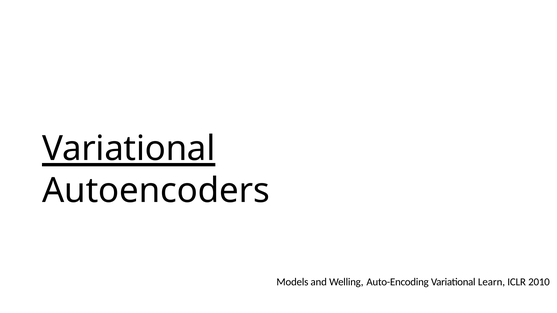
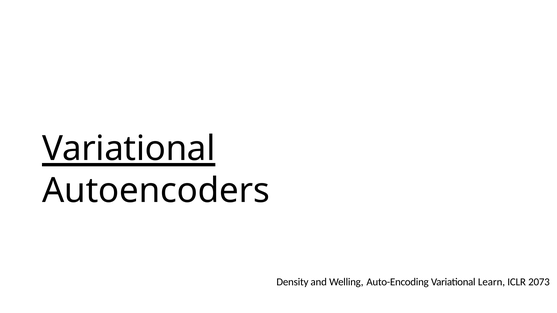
Models: Models -> Density
2010: 2010 -> 2073
